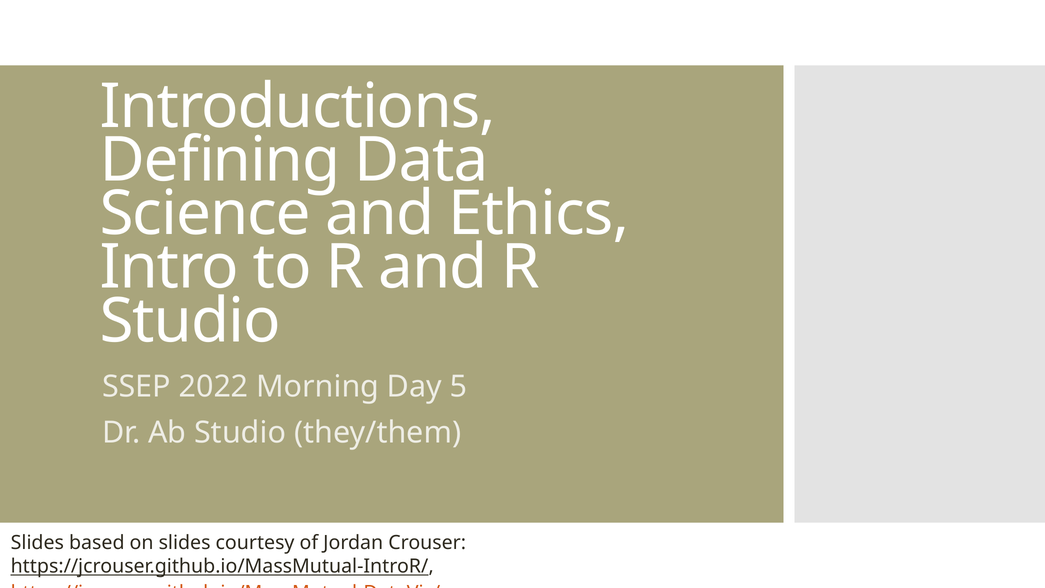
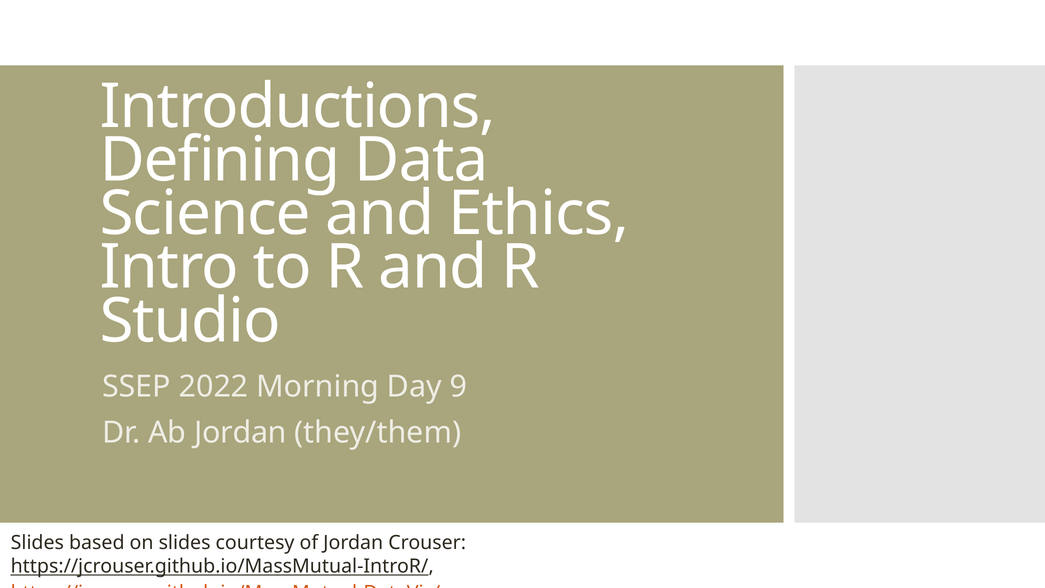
5: 5 -> 9
Ab Studio: Studio -> Jordan
